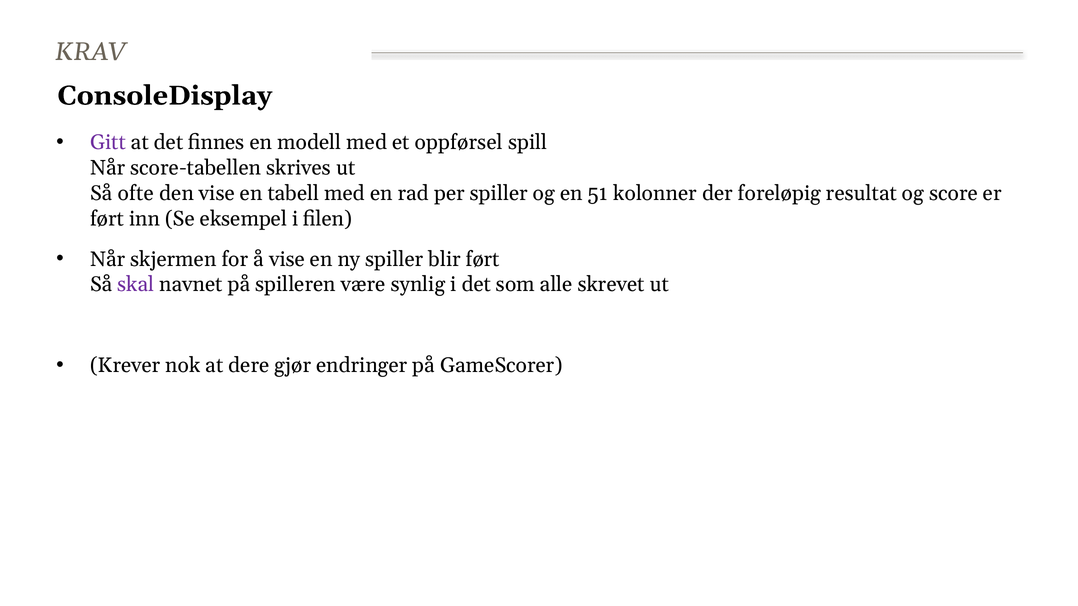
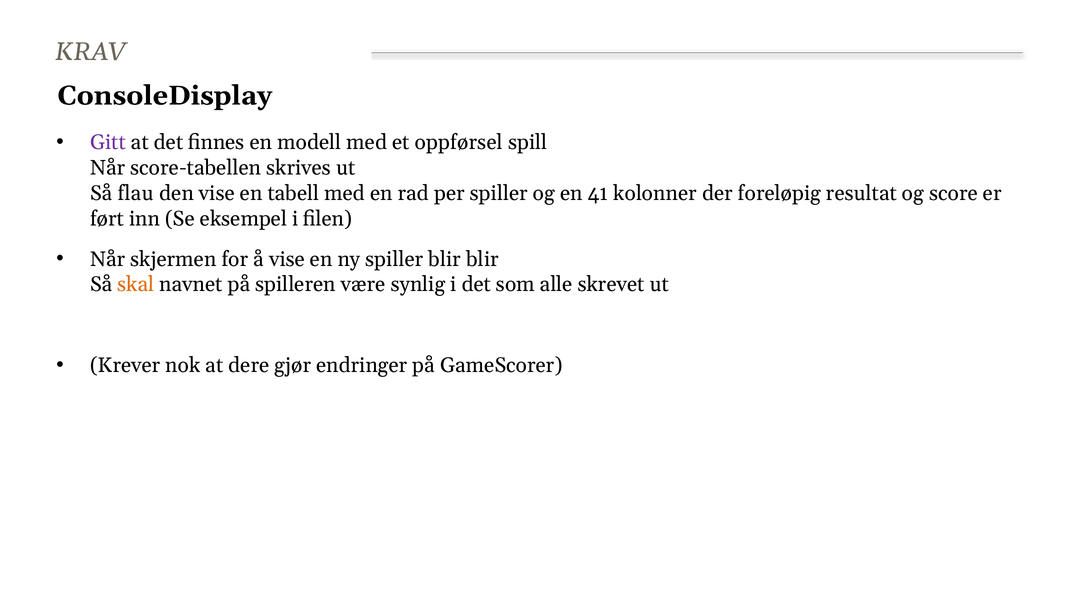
ofte: ofte -> flau
51: 51 -> 41
blir ført: ført -> blir
skal colour: purple -> orange
